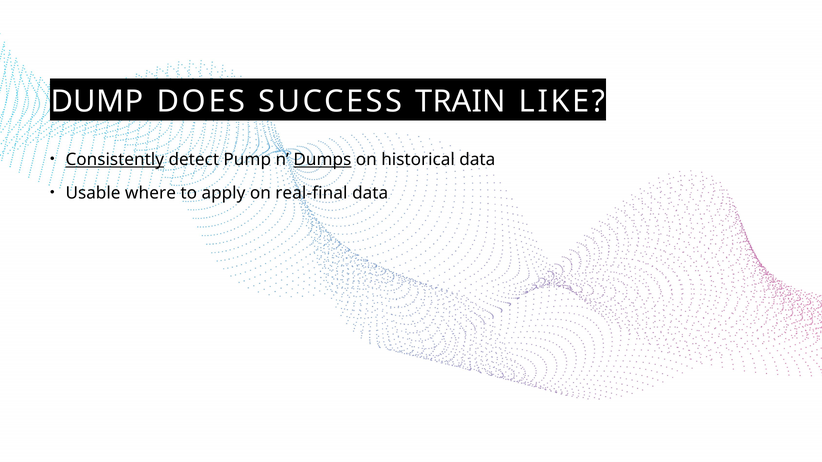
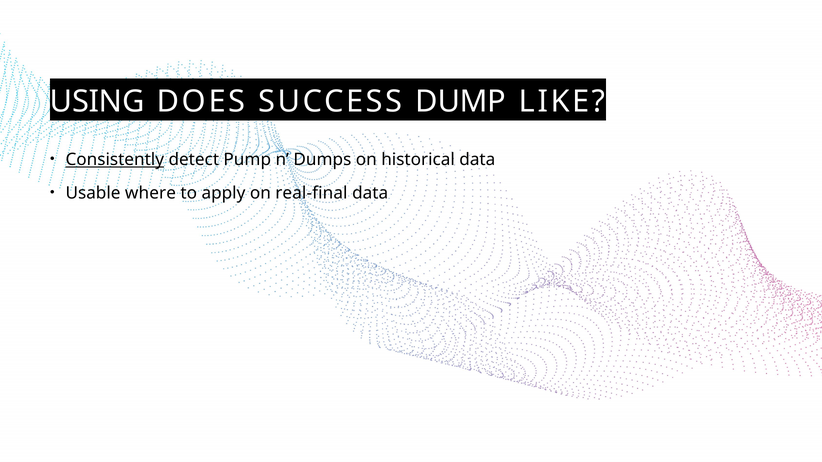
DUMP: DUMP -> USING
TRAIN: TRAIN -> DUMP
Dumps underline: present -> none
